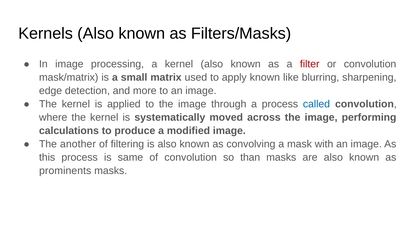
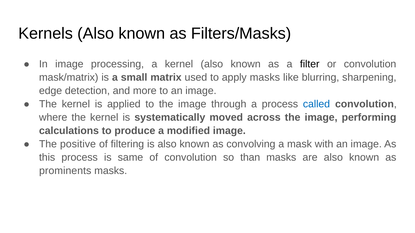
filter colour: red -> black
apply known: known -> masks
another: another -> positive
